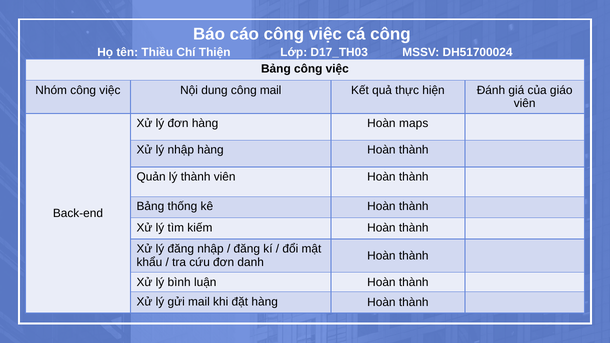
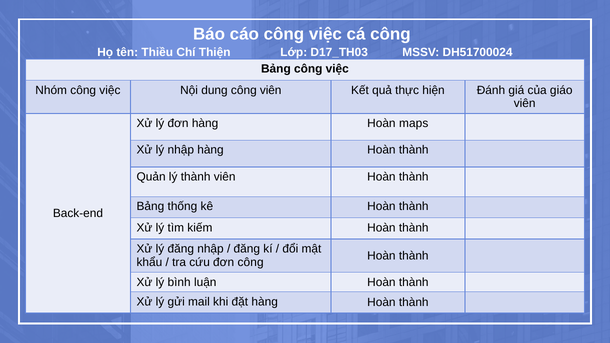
công mail: mail -> viên
đơn danh: danh -> công
